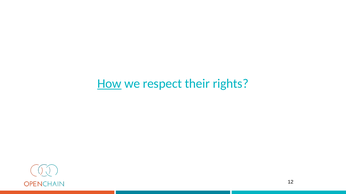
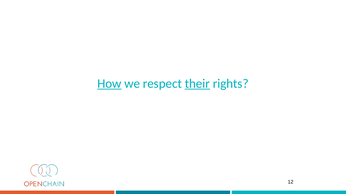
their underline: none -> present
